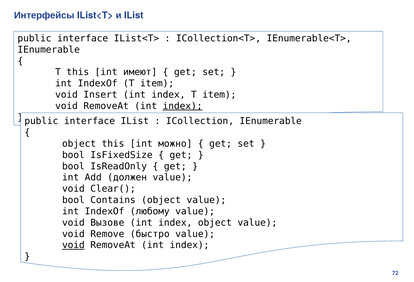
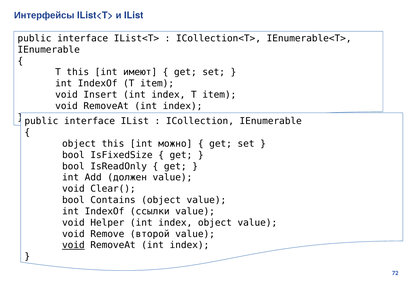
index at (183, 106) underline: present -> none
любому: любому -> ссылки
Вызове: Вызове -> Helper
быстро: быстро -> второй
